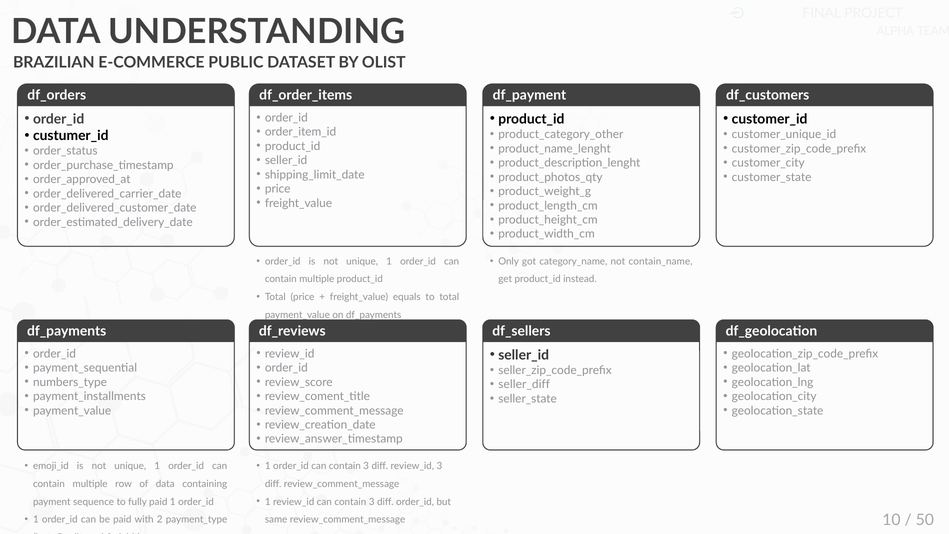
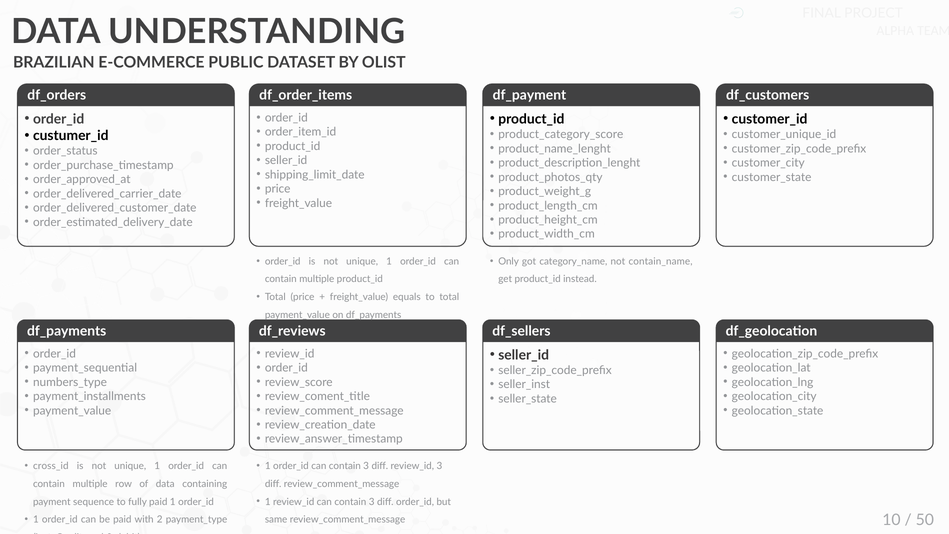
product_category_other: product_category_other -> product_category_score
seller_diff: seller_diff -> seller_inst
emoji_id: emoji_id -> cross_id
